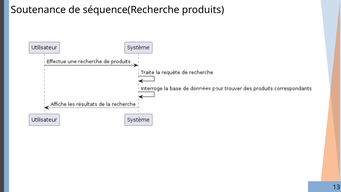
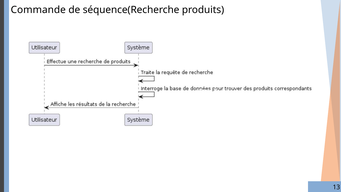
Soutenance: Soutenance -> Commande
